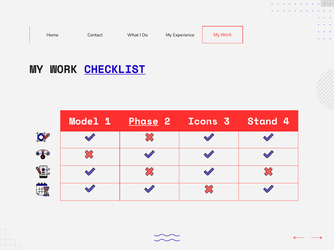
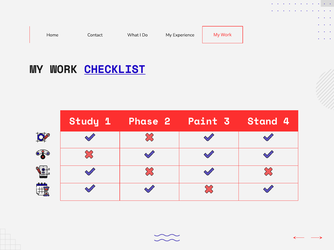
Model: Model -> Study
Phase underline: present -> none
Icons: Icons -> Paint
